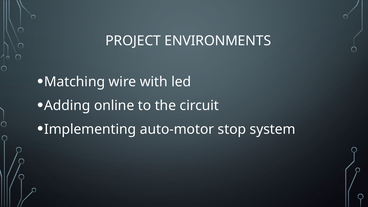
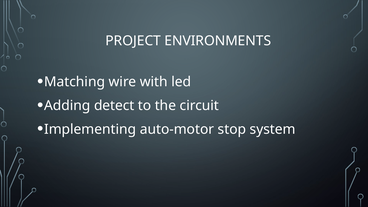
online: online -> detect
